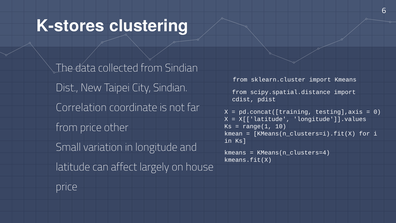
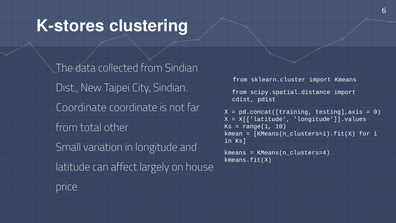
Correlation at (81, 107): Correlation -> Coordinate
from price: price -> total
